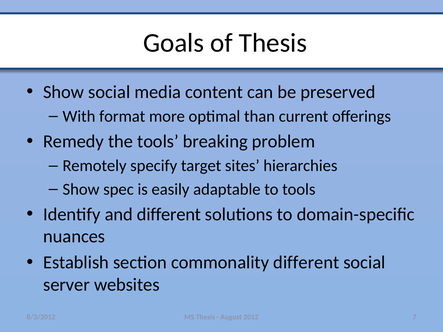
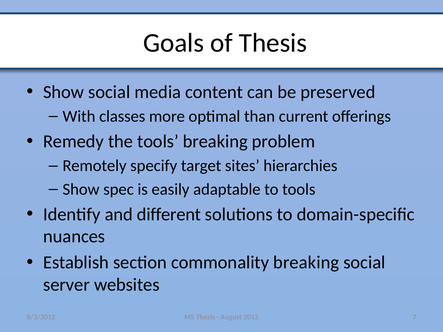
format: format -> classes
commonality different: different -> breaking
